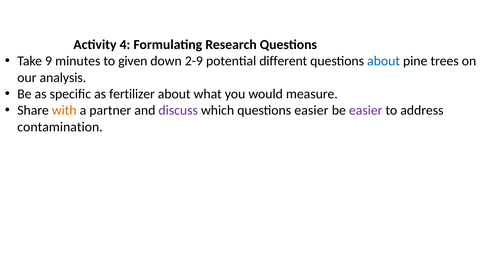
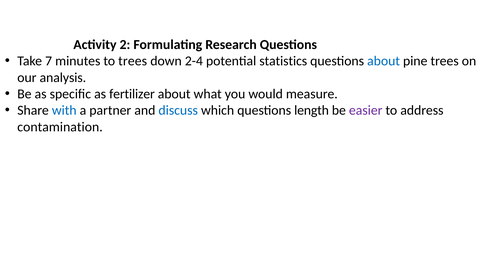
4: 4 -> 2
9: 9 -> 7
to given: given -> trees
2-9: 2-9 -> 2-4
different: different -> statistics
with colour: orange -> blue
discuss colour: purple -> blue
questions easier: easier -> length
